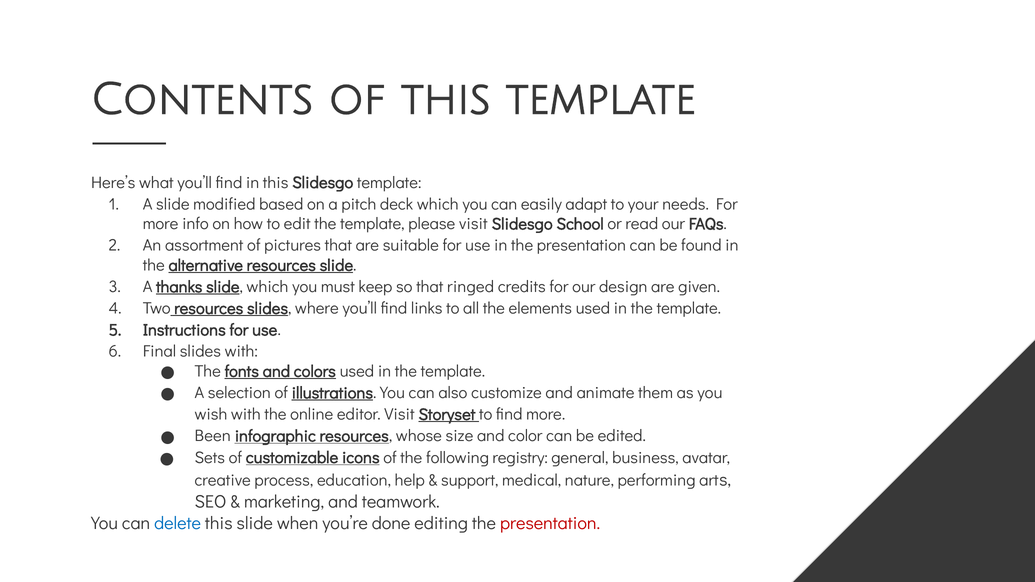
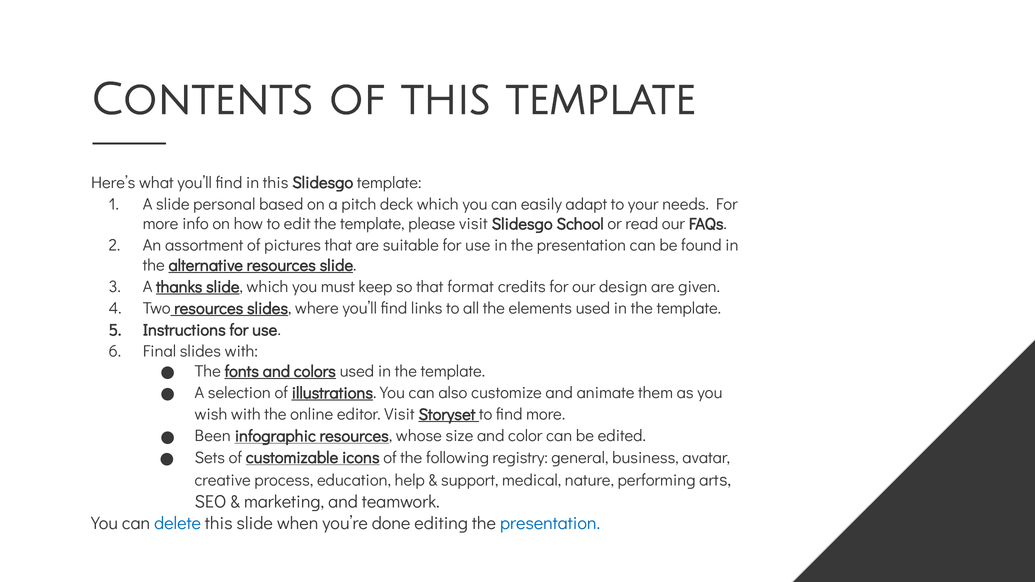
modified: modified -> personal
ringed: ringed -> format
presentation at (550, 523) colour: red -> blue
